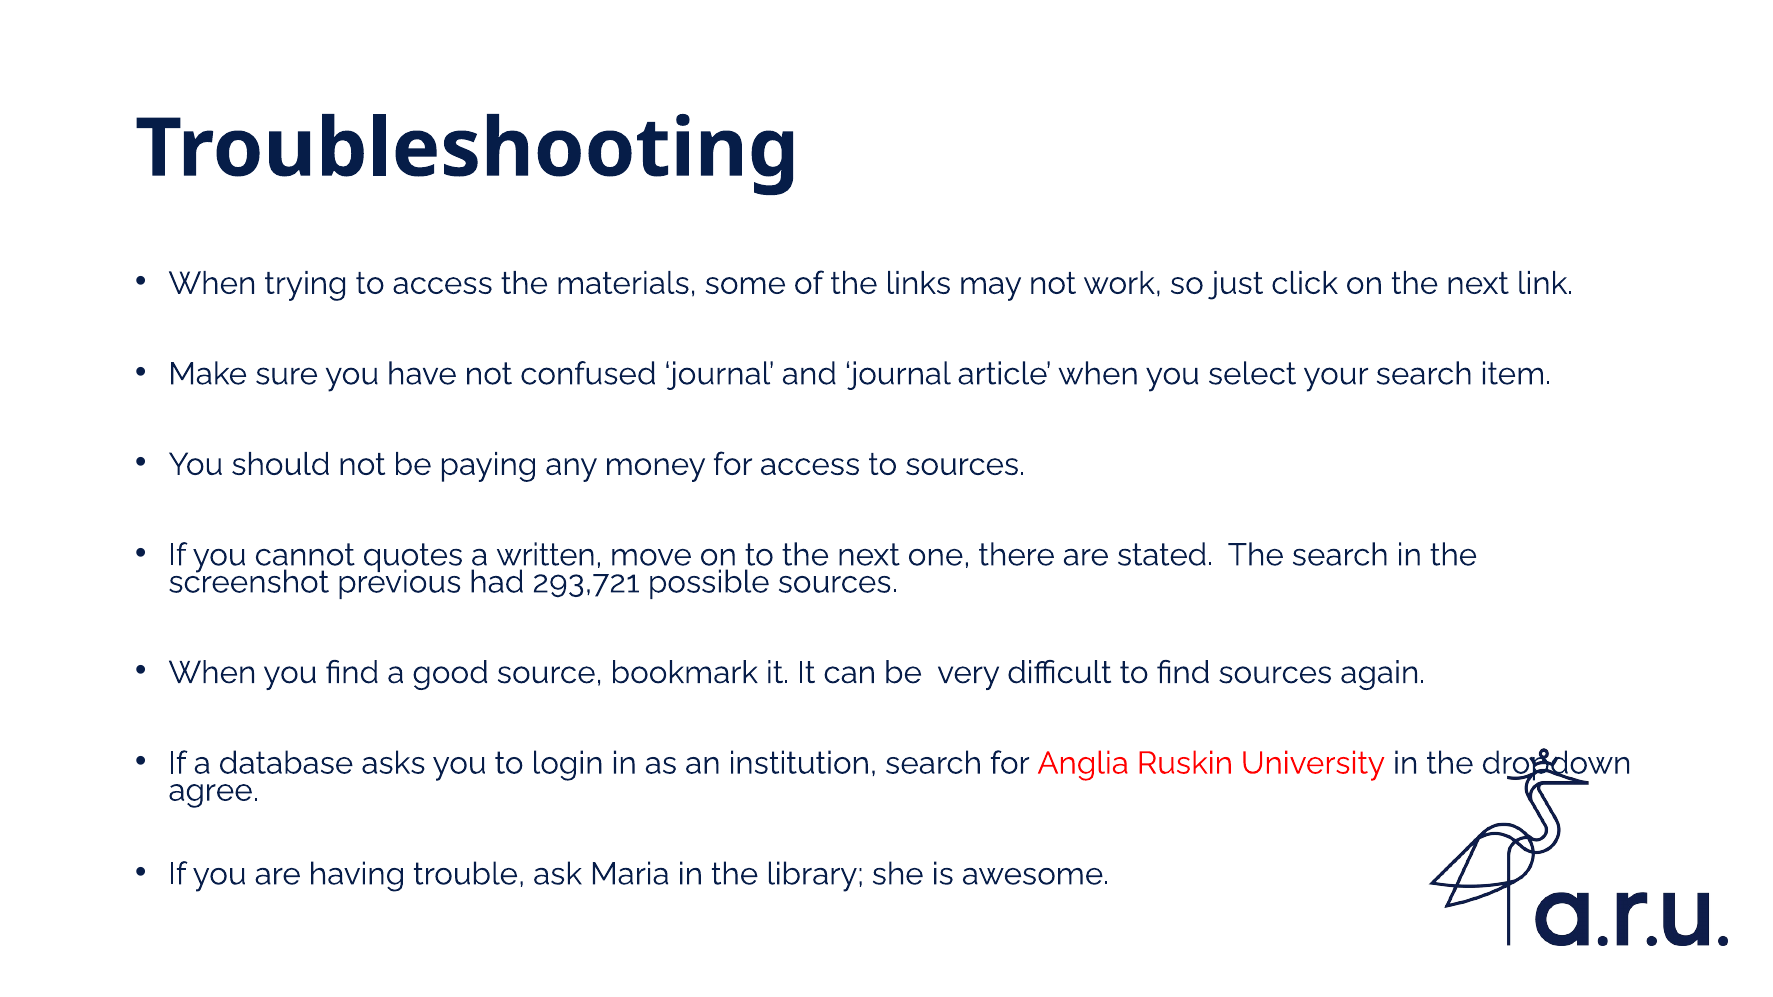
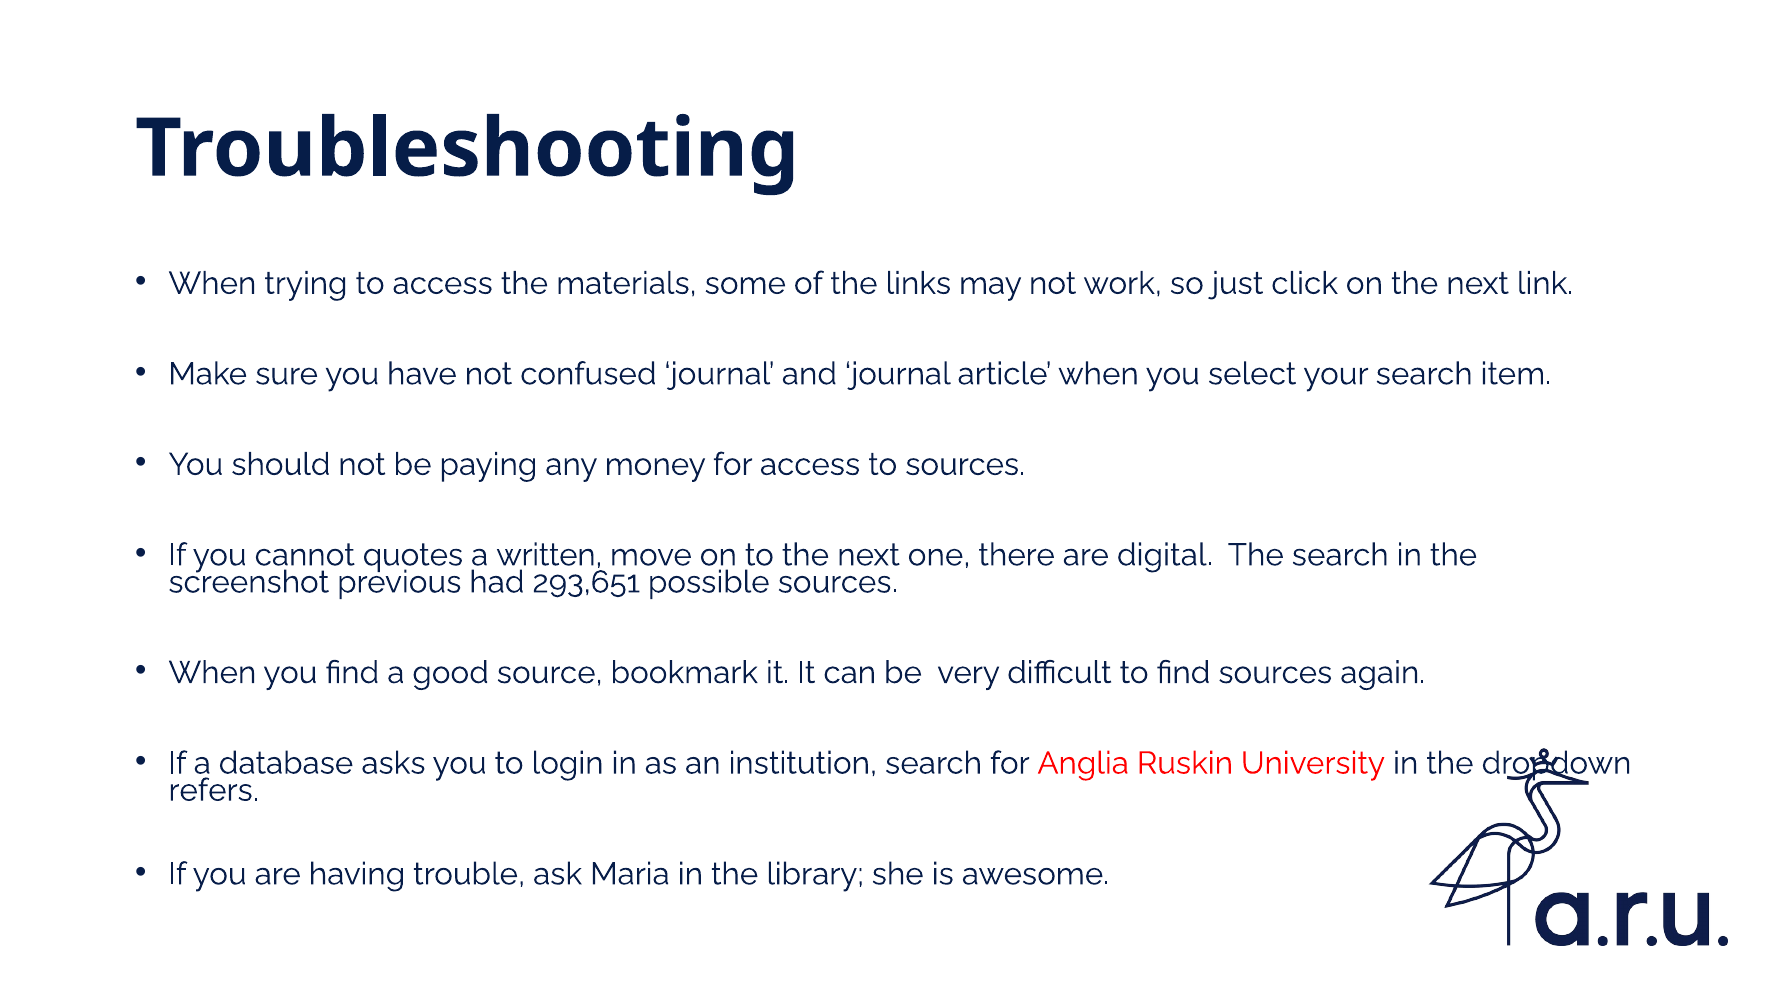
stated: stated -> digital
293,721: 293,721 -> 293,651
agree: agree -> refers
